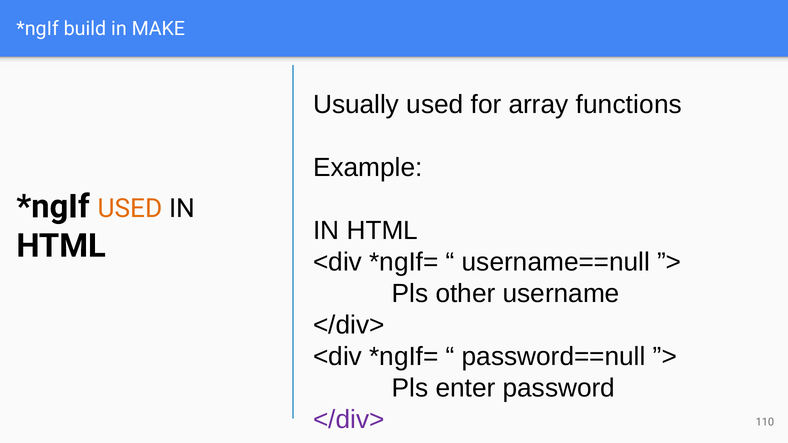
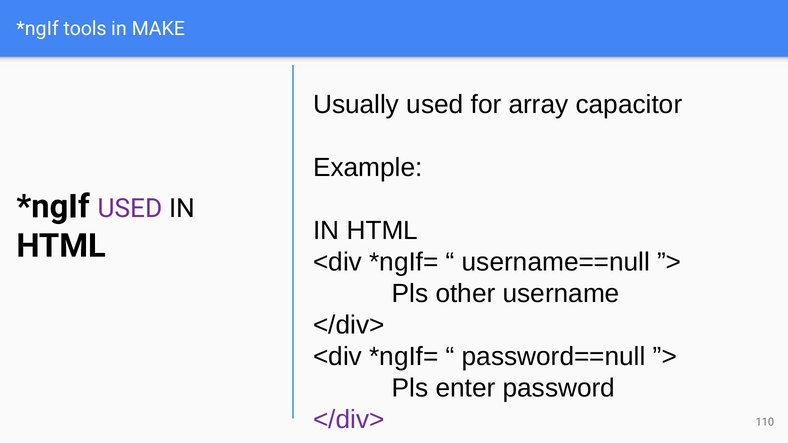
build: build -> tools
functions: functions -> capacitor
USED at (130, 209) colour: orange -> purple
